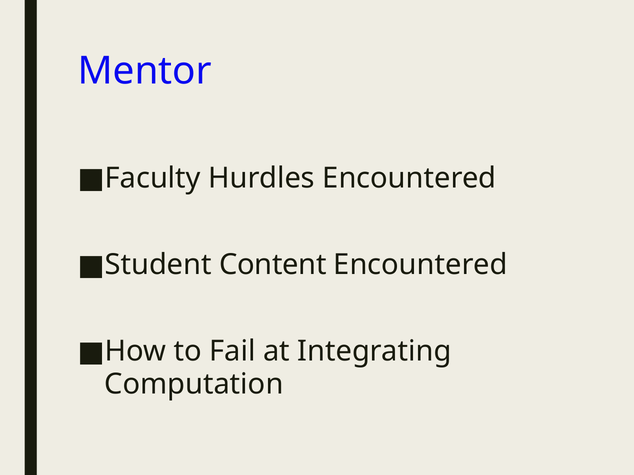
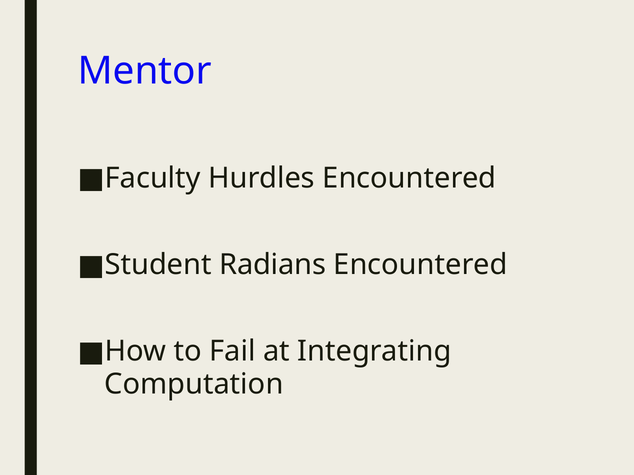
Content: Content -> Radians
